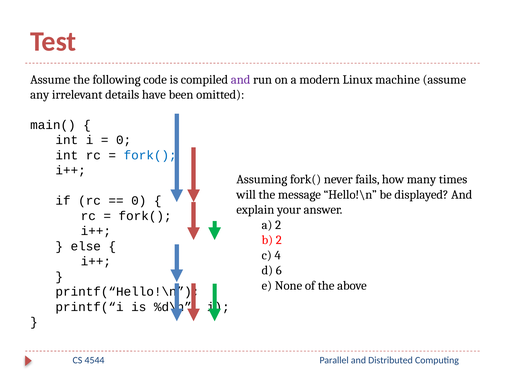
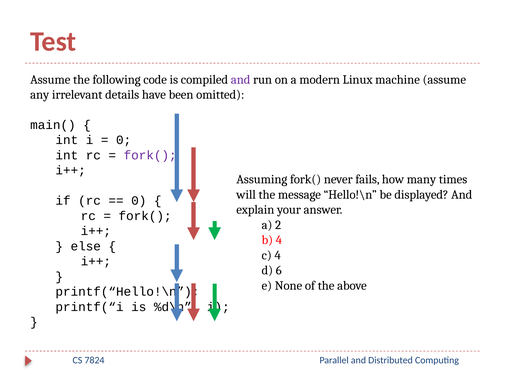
fork( at (150, 155) colour: blue -> purple
b 2: 2 -> 4
4544: 4544 -> 7824
